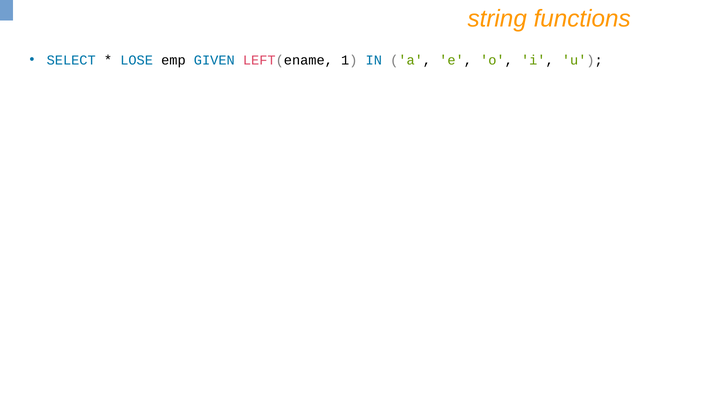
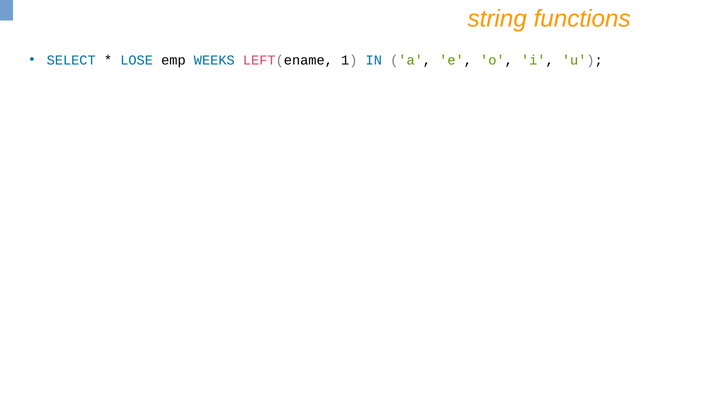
GIVEN: GIVEN -> WEEKS
